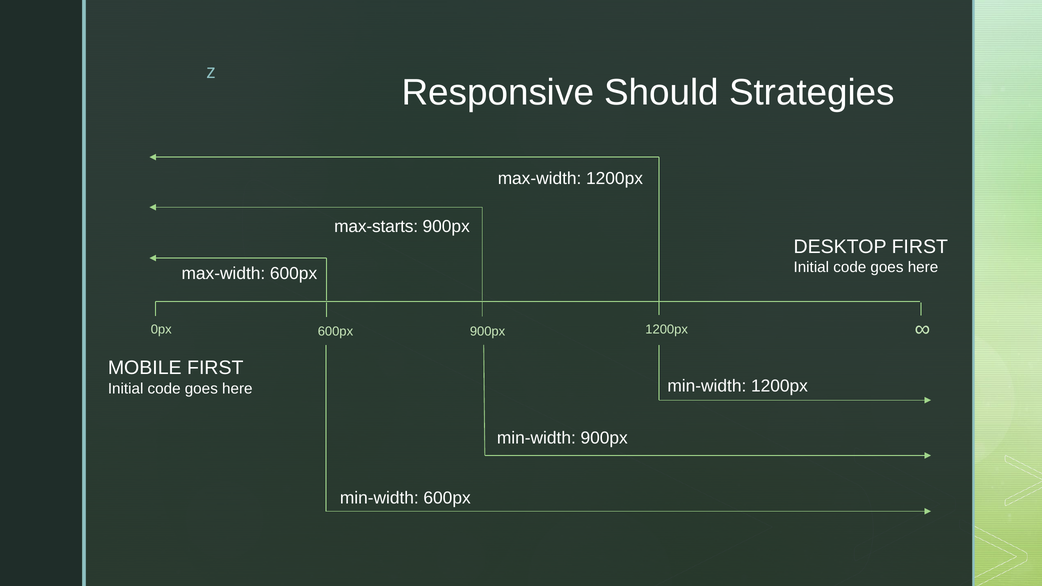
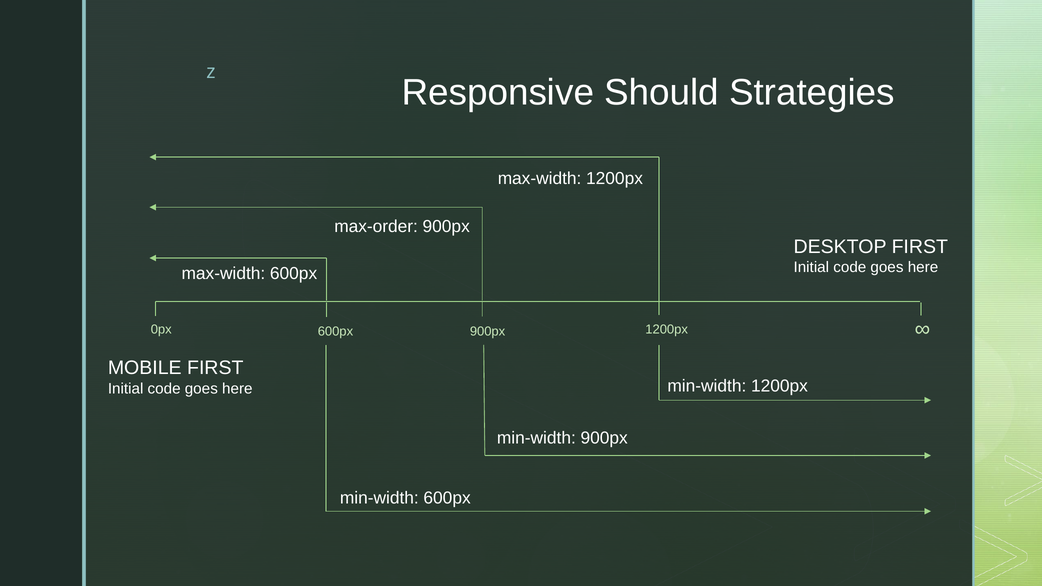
max-starts: max-starts -> max-order
